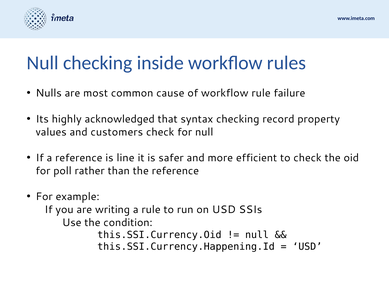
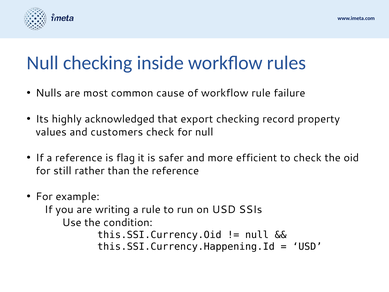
syntax: syntax -> export
line: line -> flag
poll: poll -> still
